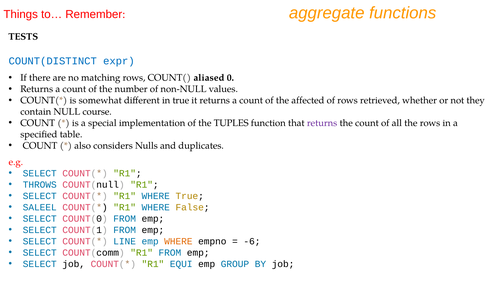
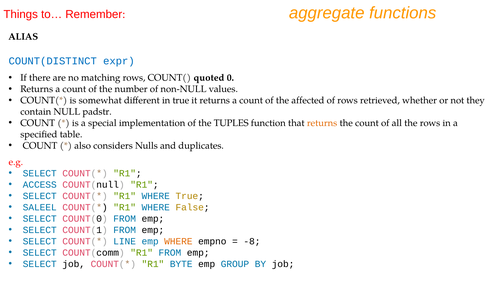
TESTS: TESTS -> ALIAS
aliased: aliased -> quoted
course: course -> padstr
returns at (322, 123) colour: purple -> orange
THROWS: THROWS -> ACCESS
-6: -6 -> -8
EQUI: EQUI -> BYTE
